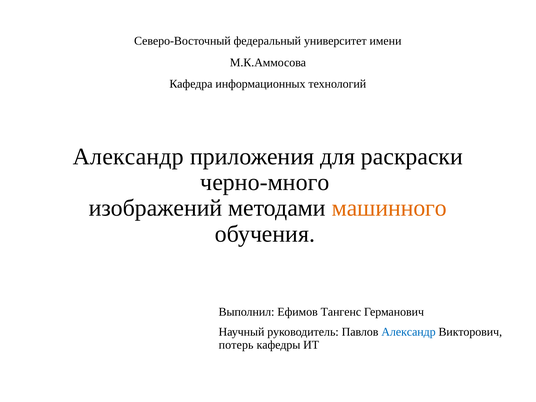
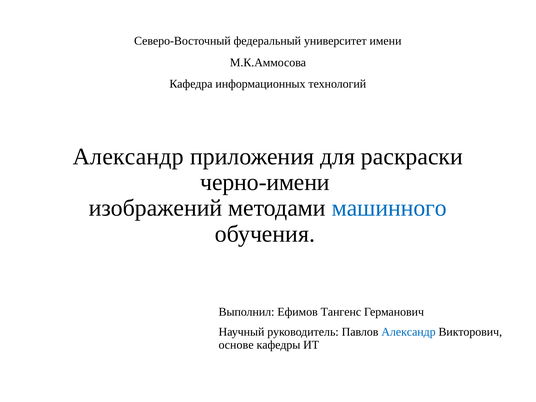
черно-много: черно-много -> черно-имени
машинного colour: orange -> blue
потерь: потерь -> основе
